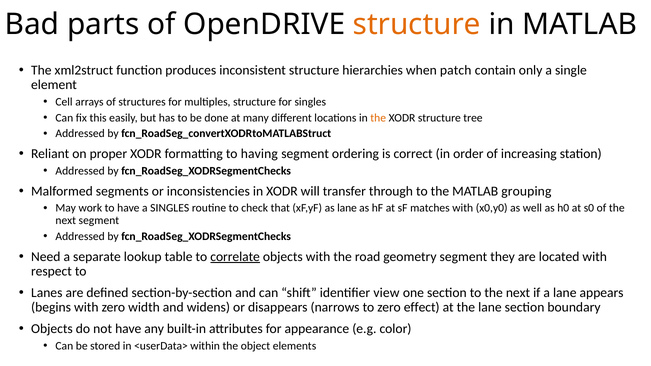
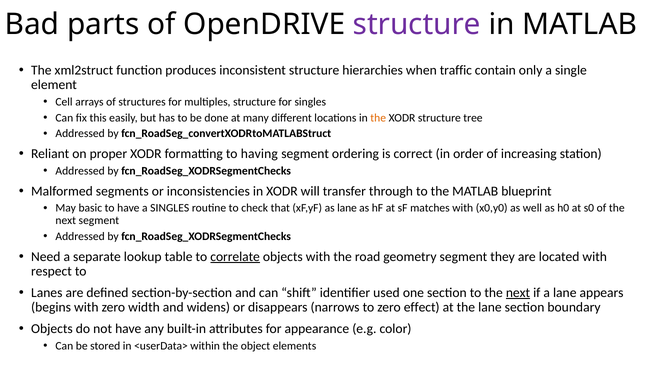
structure at (417, 24) colour: orange -> purple
patch: patch -> traffic
grouping: grouping -> blueprint
work: work -> basic
view: view -> used
next at (518, 293) underline: none -> present
